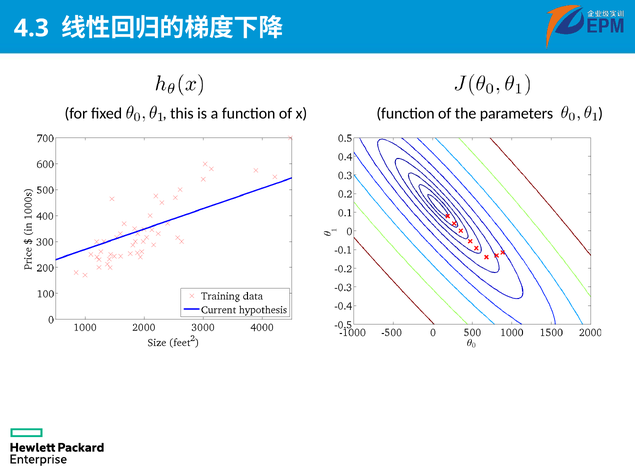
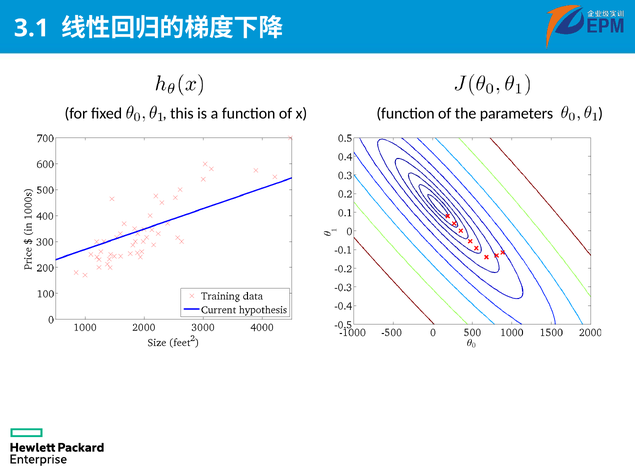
4.3: 4.3 -> 3.1
